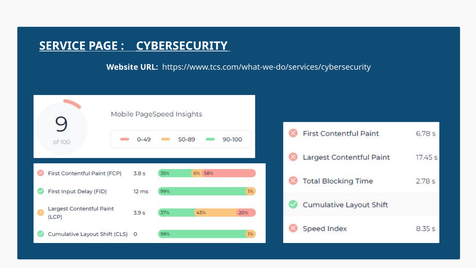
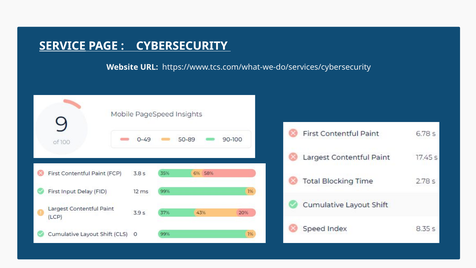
CYBERSECURITY underline: present -> none
